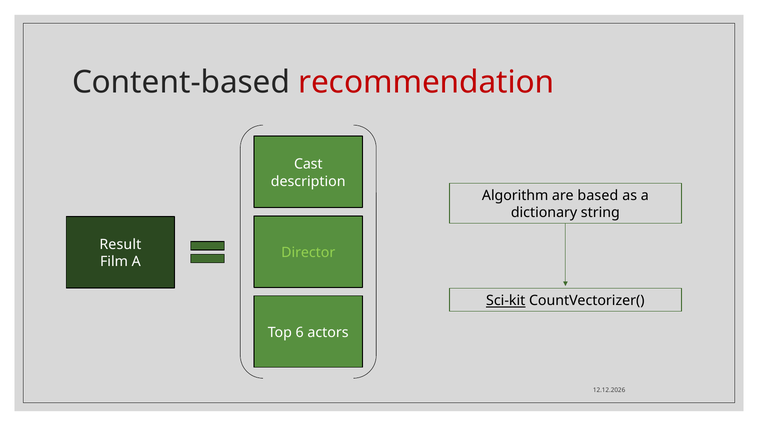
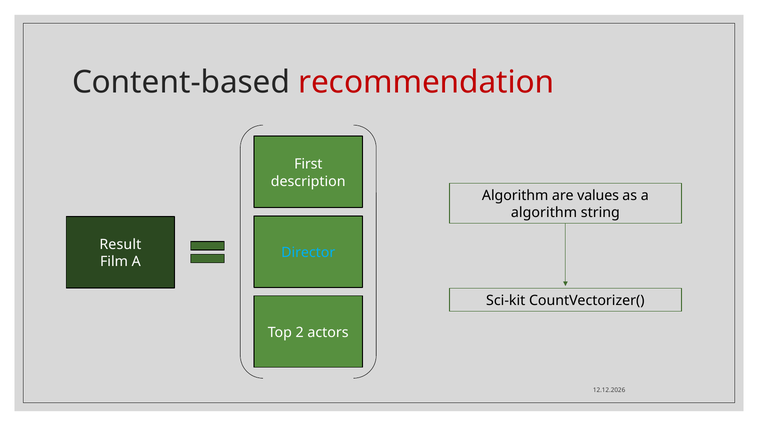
Cast: Cast -> First
based: based -> values
dictionary at (544, 213): dictionary -> algorithm
Director colour: light green -> light blue
Sci-kit underline: present -> none
6: 6 -> 2
